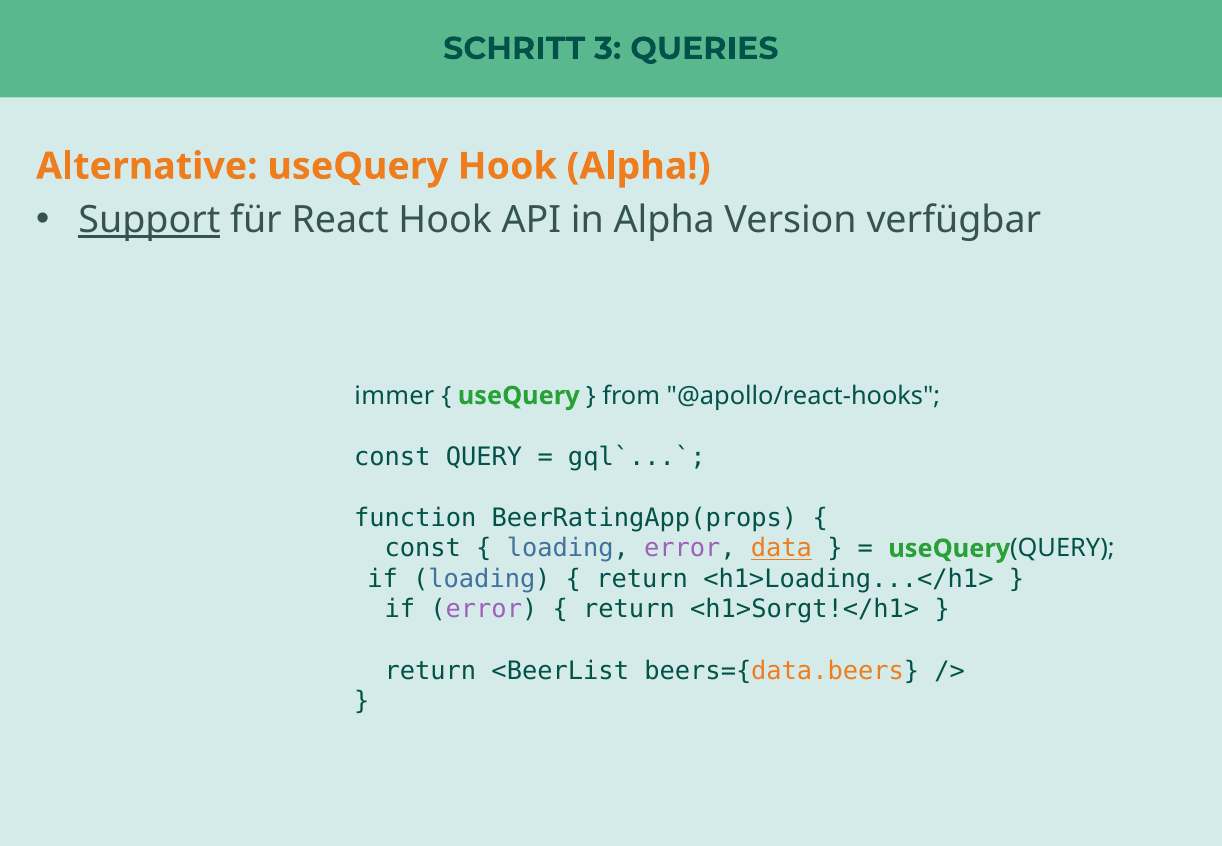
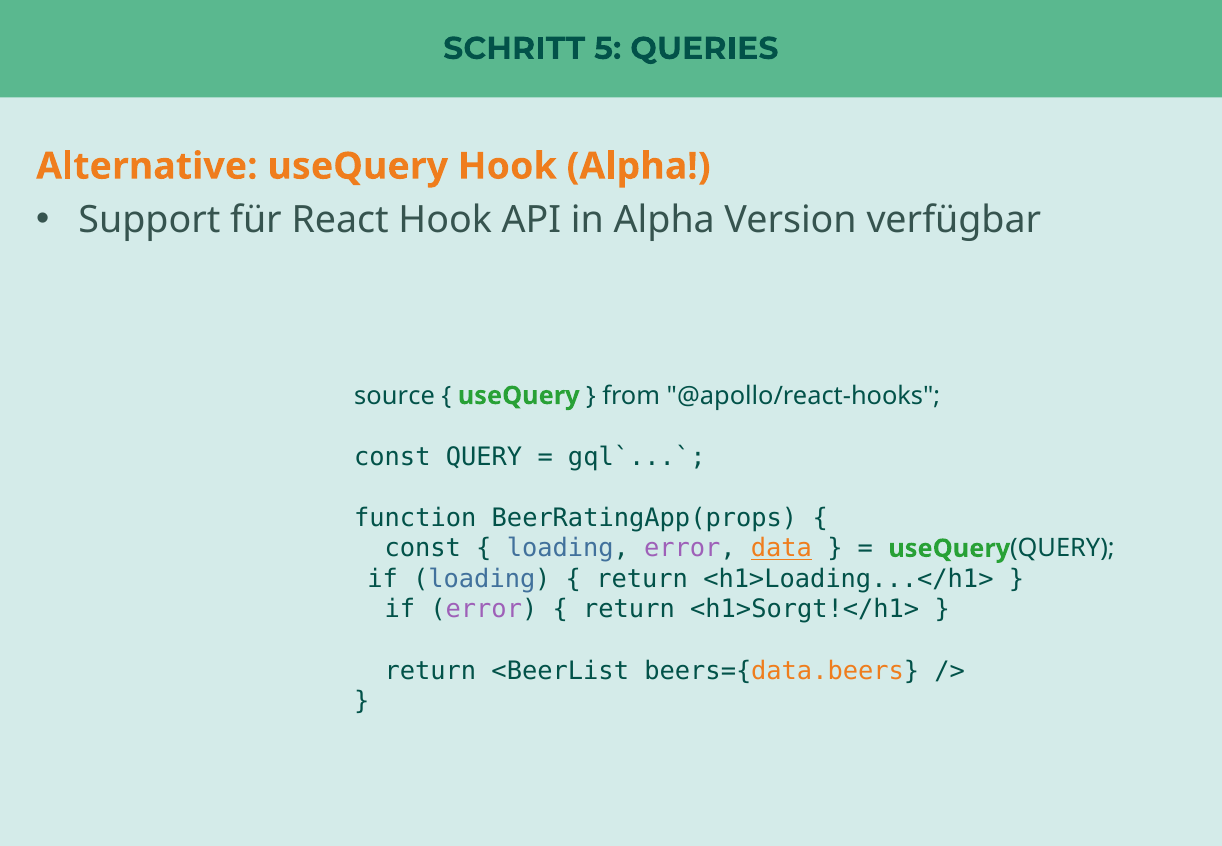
3: 3 -> 5
Support underline: present -> none
immer: immer -> source
